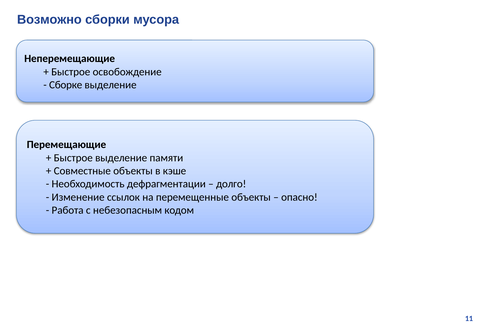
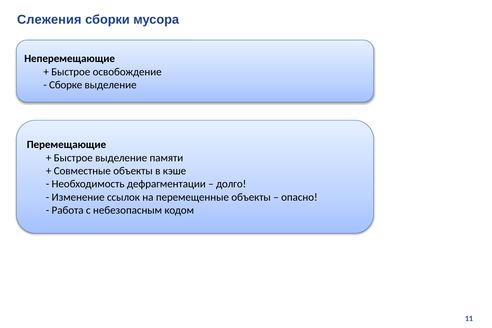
Возможно: Возможно -> Слежения
